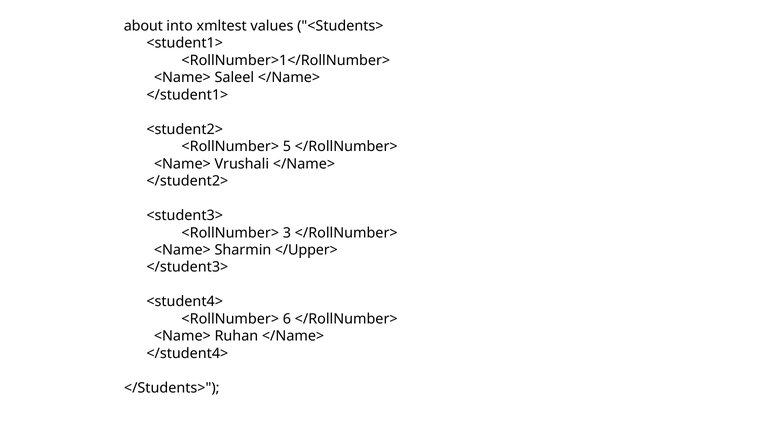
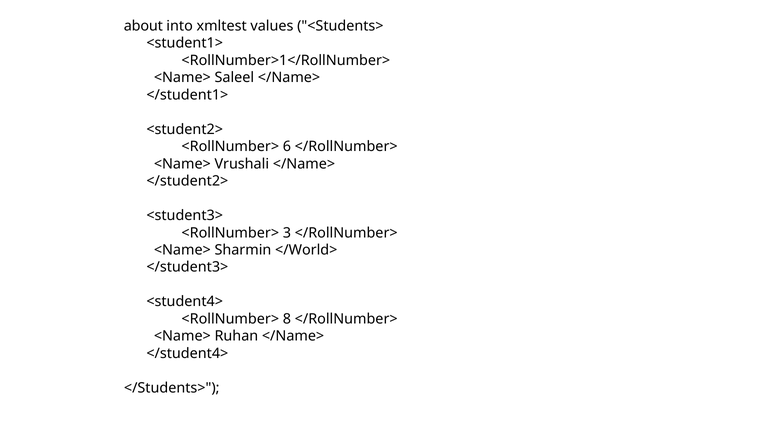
5: 5 -> 6
</Upper>: </Upper> -> </World>
6: 6 -> 8
